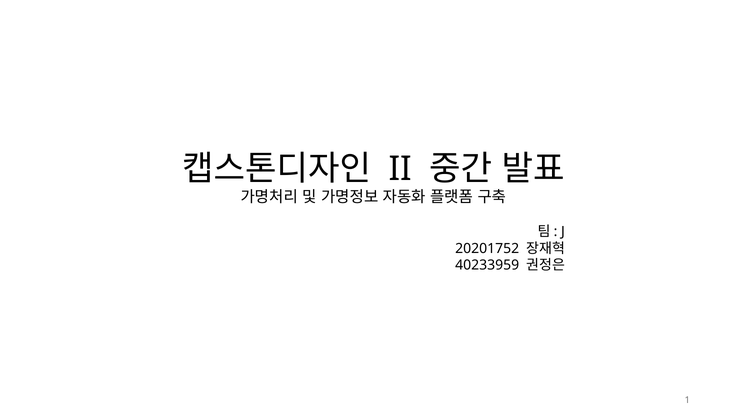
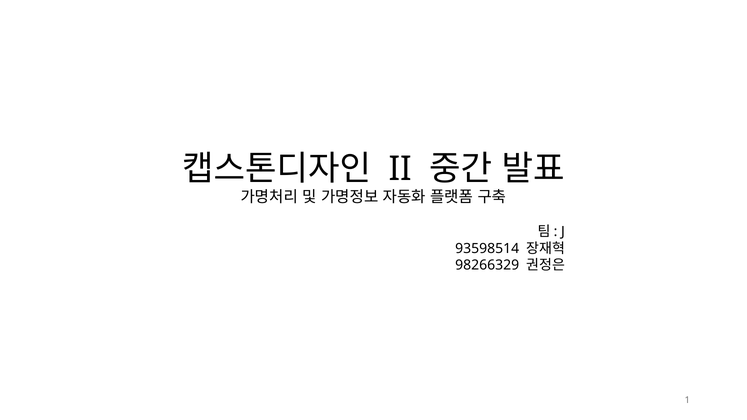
20201752: 20201752 -> 93598514
40233959: 40233959 -> 98266329
